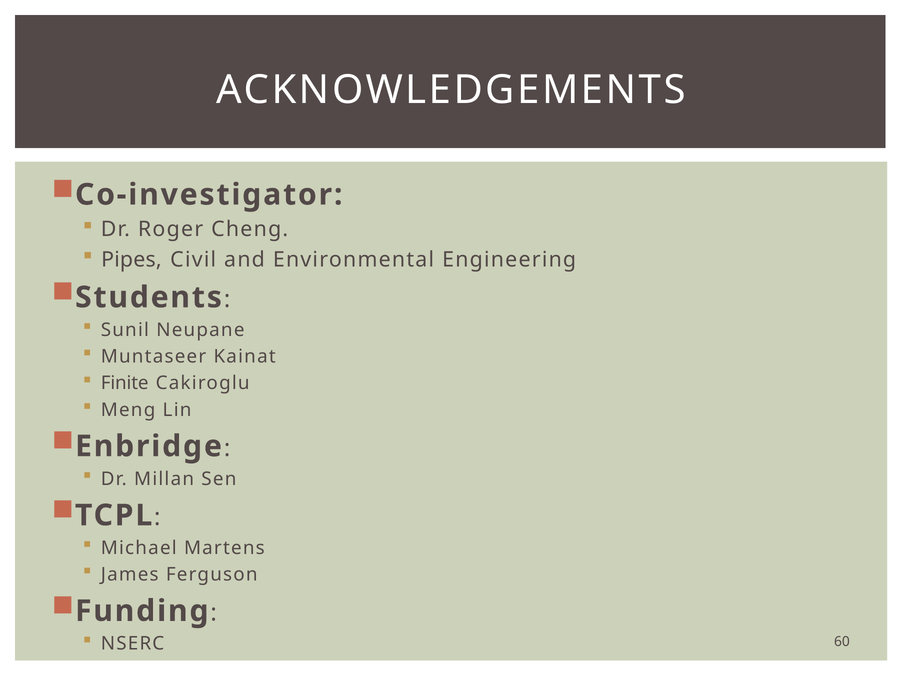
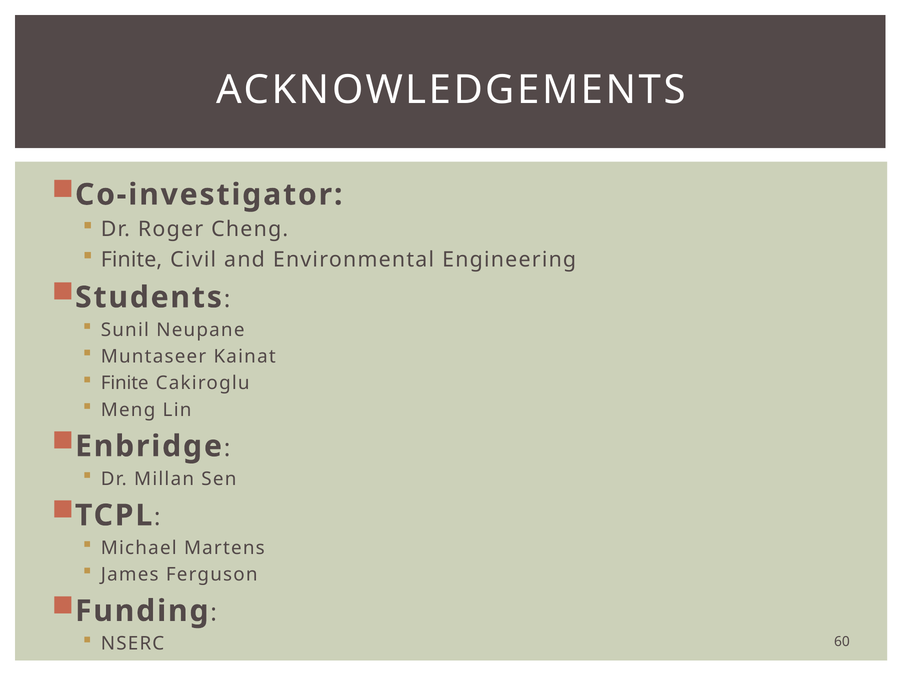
Pipes at (131, 259): Pipes -> Finite
